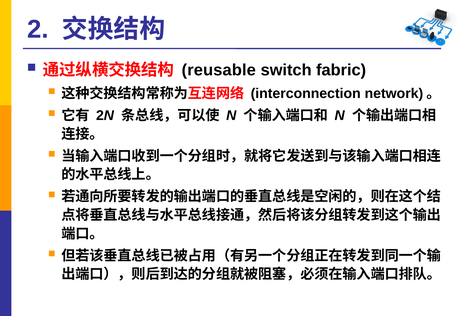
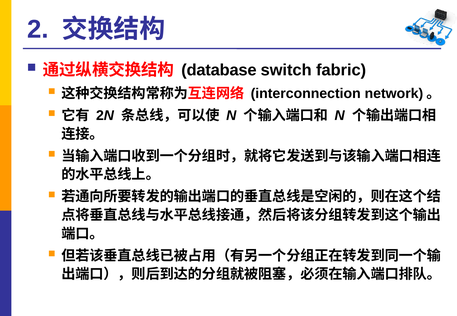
reusable: reusable -> database
